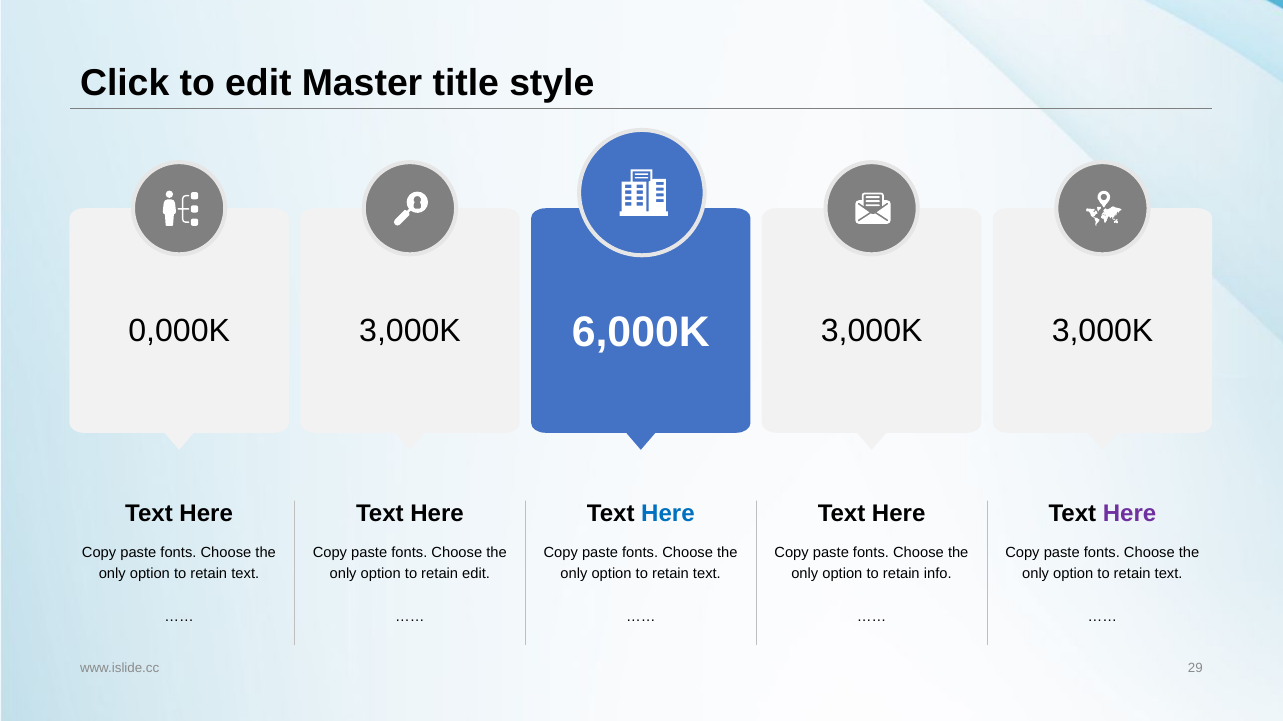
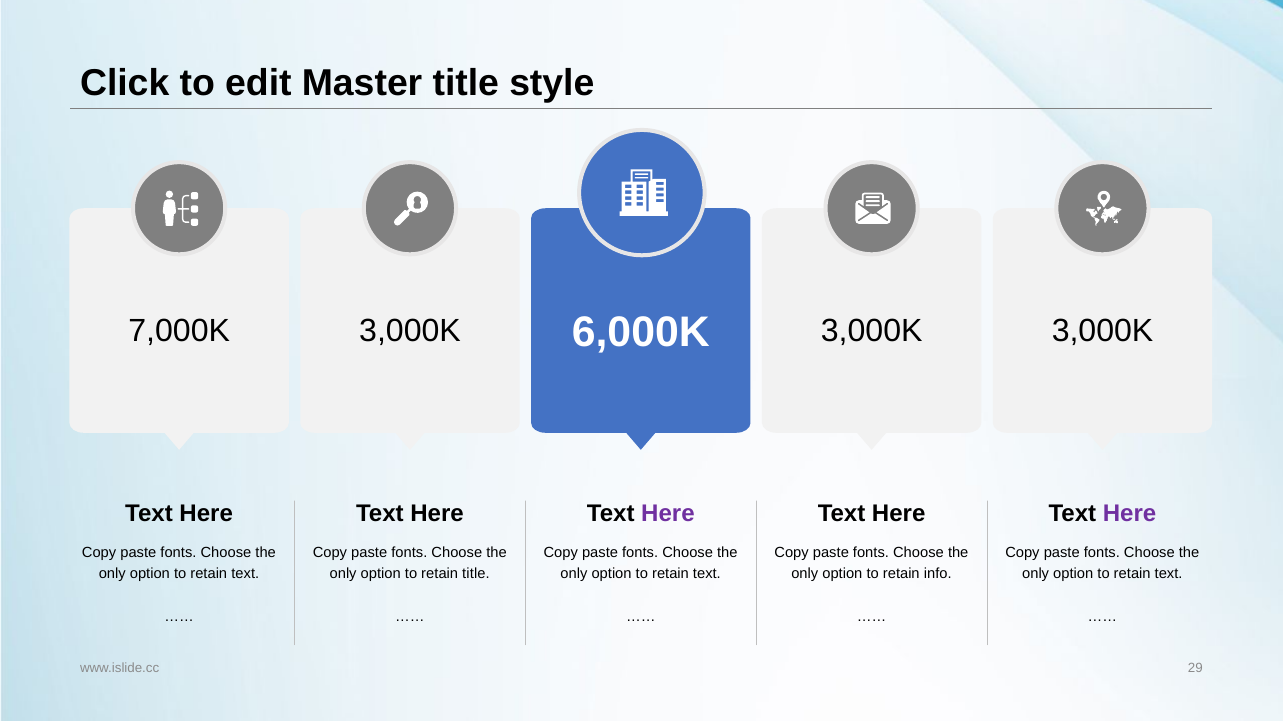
0,000K: 0,000K -> 7,000K
Here at (668, 514) colour: blue -> purple
retain edit: edit -> title
